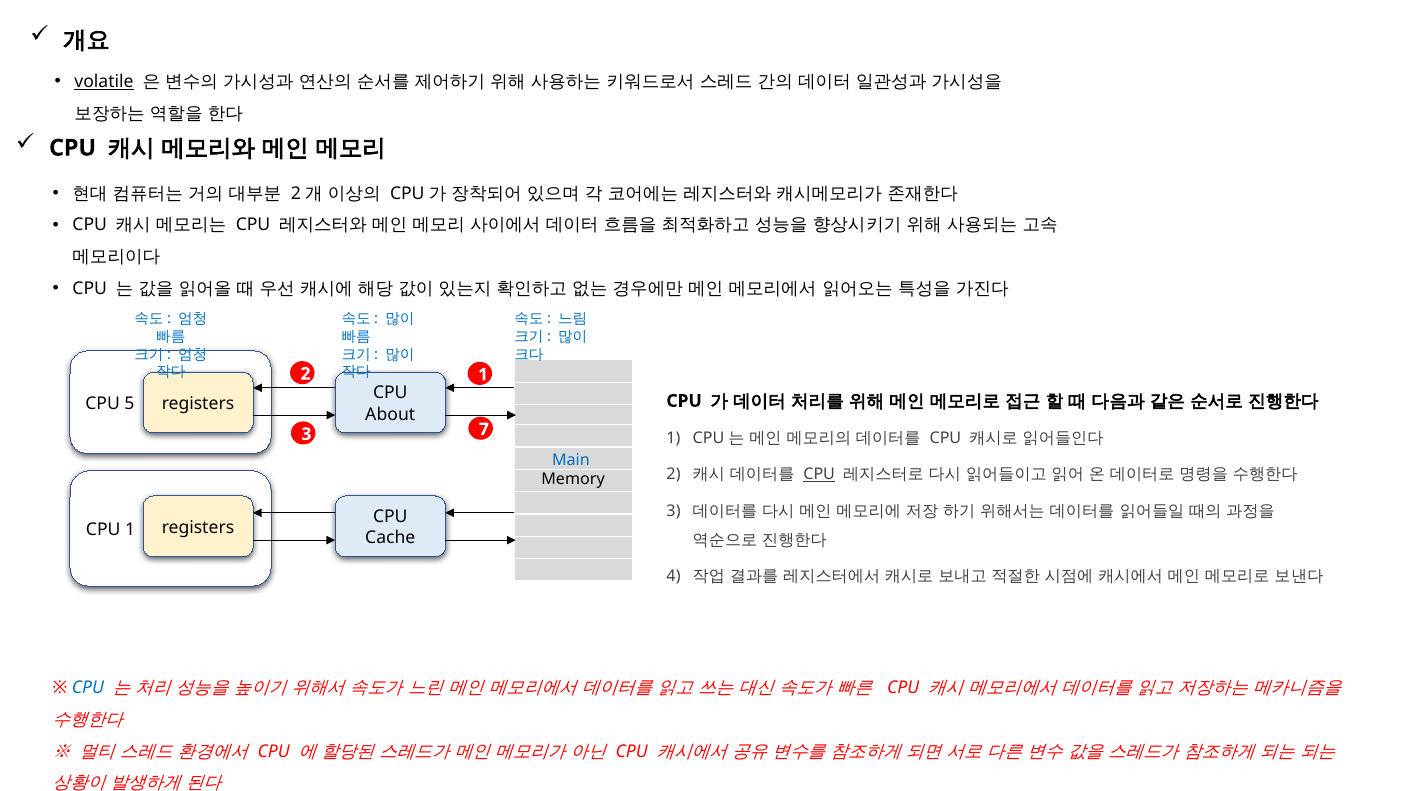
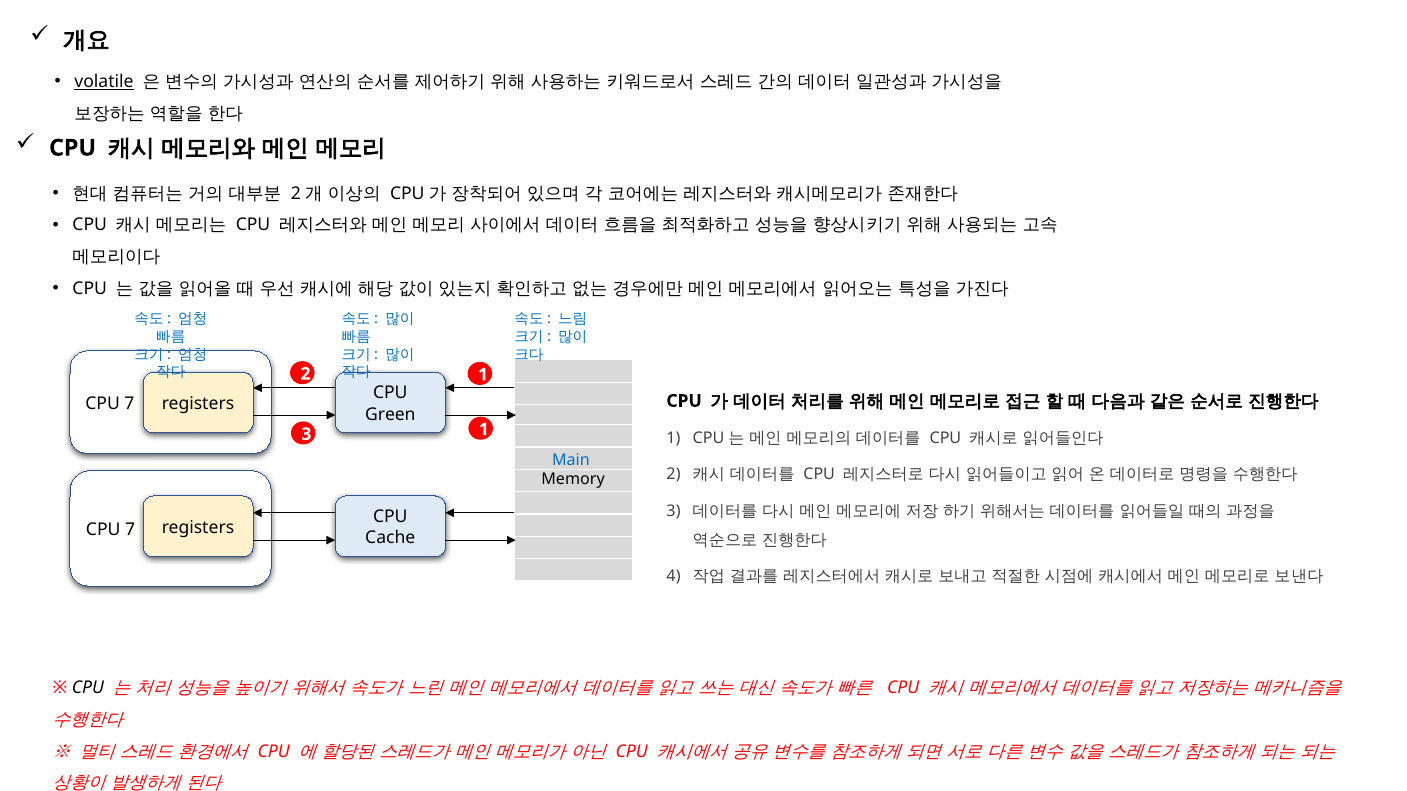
5 at (129, 403): 5 -> 7
About: About -> Green
3 7: 7 -> 1
CPU at (819, 475) underline: present -> none
1 at (130, 530): 1 -> 7
CPU at (88, 688) colour: blue -> black
